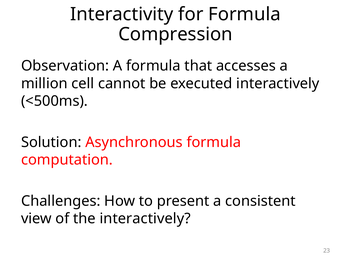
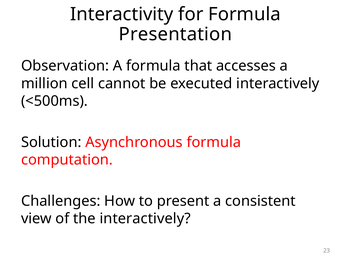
Compression: Compression -> Presentation
